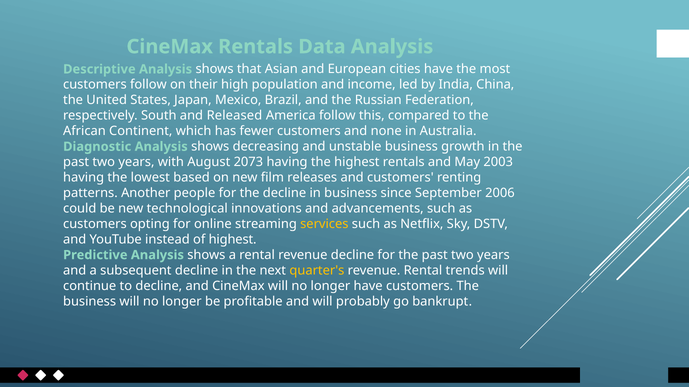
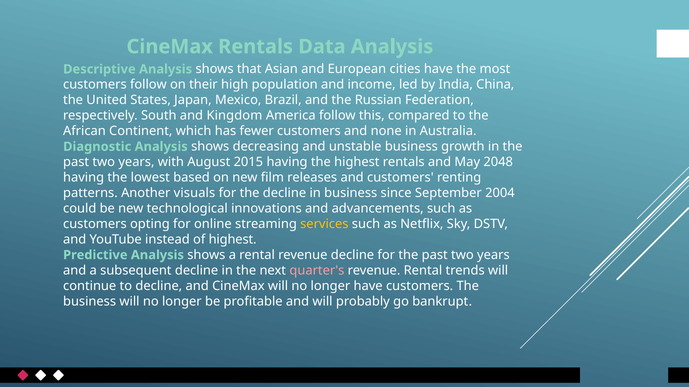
Released: Released -> Kingdom
2073: 2073 -> 2015
2003: 2003 -> 2048
people: people -> visuals
2006: 2006 -> 2004
quarter's colour: yellow -> pink
